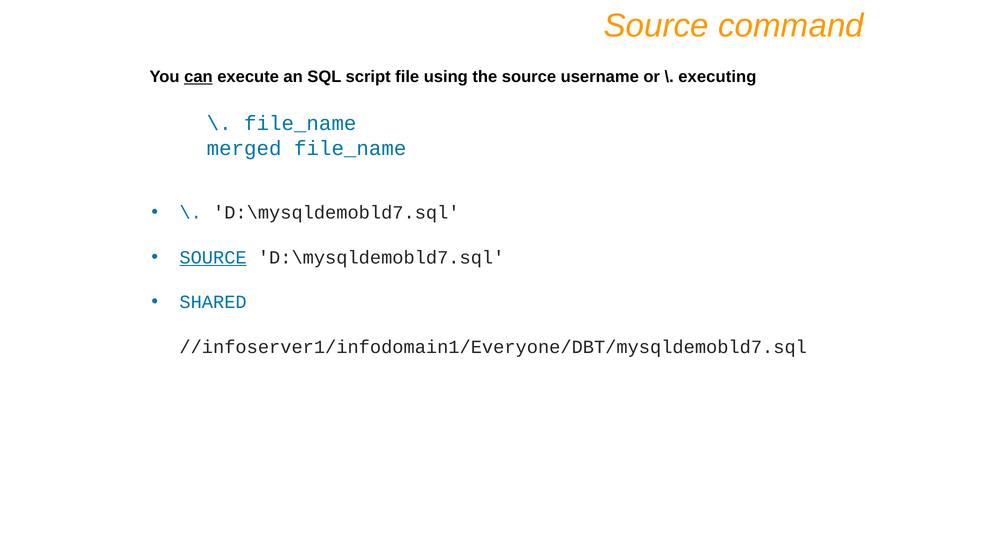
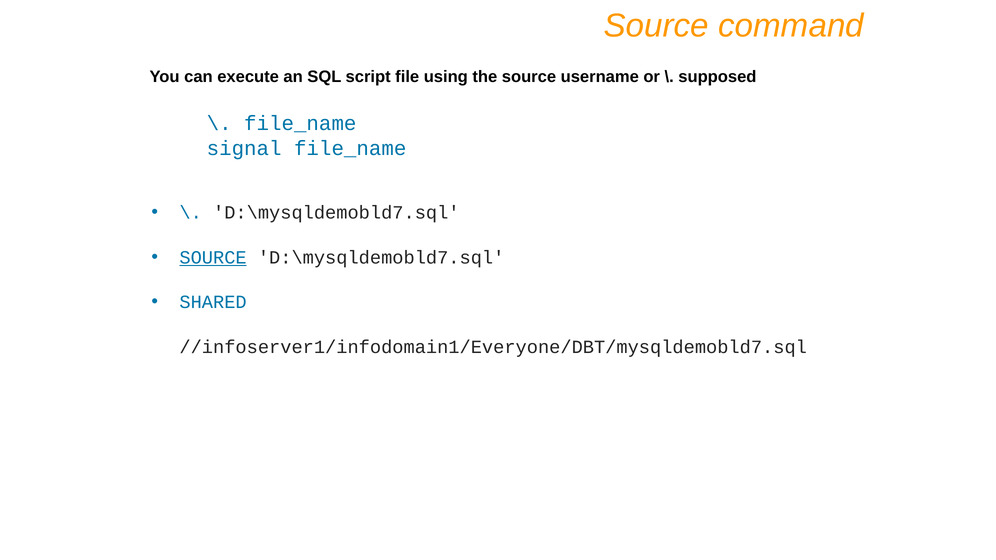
can underline: present -> none
executing: executing -> supposed
merged: merged -> signal
